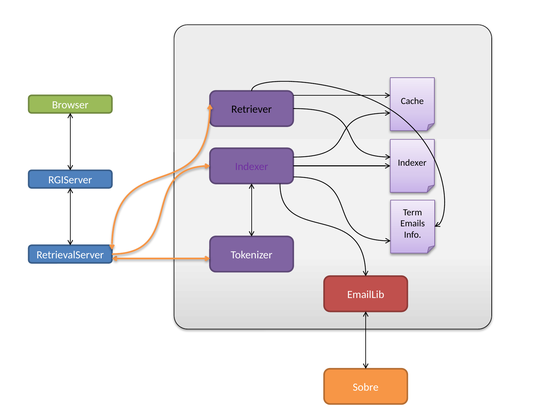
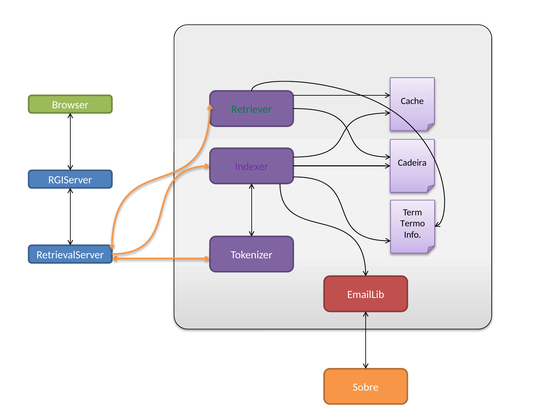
Retriever colour: black -> green
Indexer at (412, 163): Indexer -> Cadeira
Emails: Emails -> Termo
